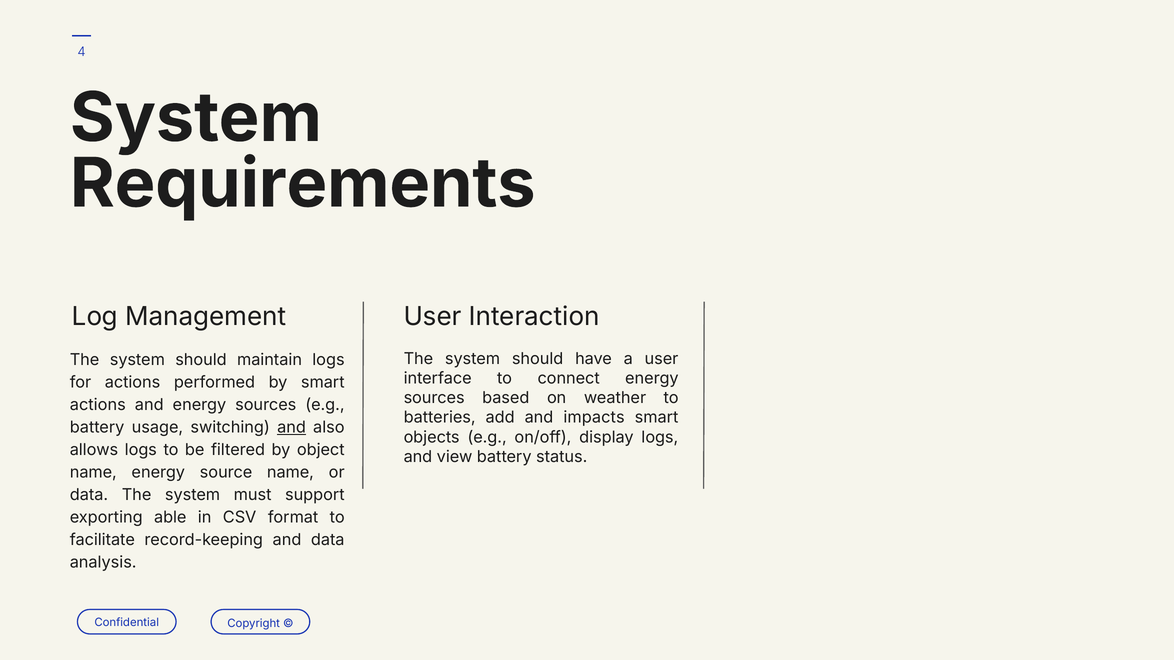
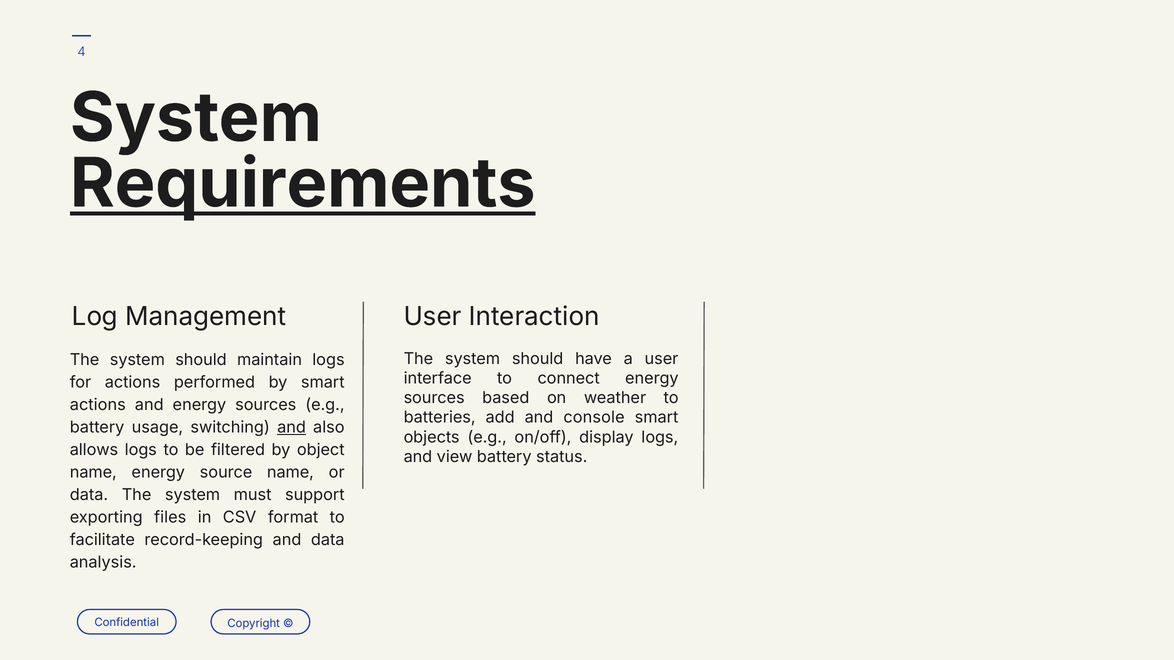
Requirements underline: none -> present
impacts: impacts -> console
able: able -> files
